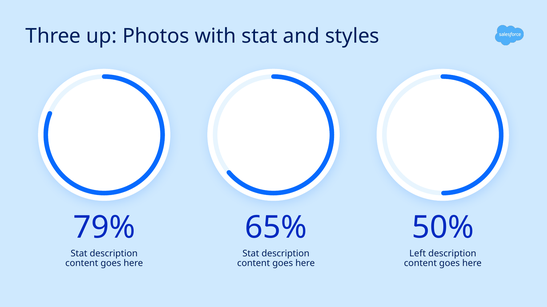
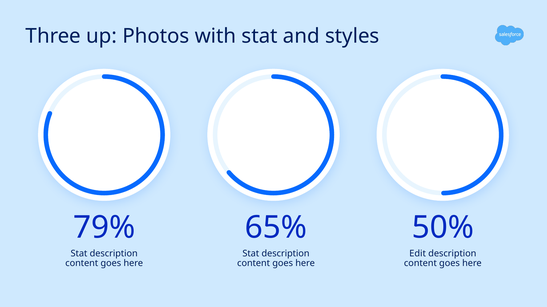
Left: Left -> Edit
